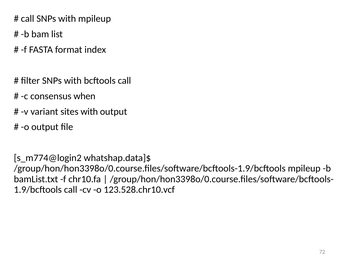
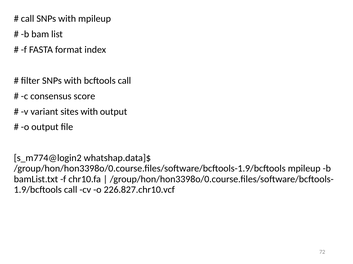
when: when -> score
123.528.chr10.vcf: 123.528.chr10.vcf -> 226.827.chr10.vcf
